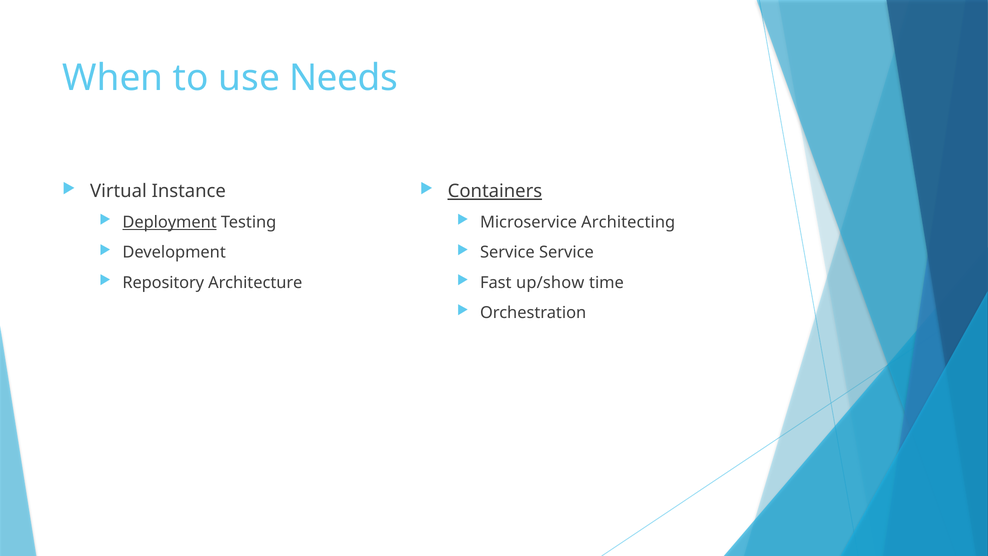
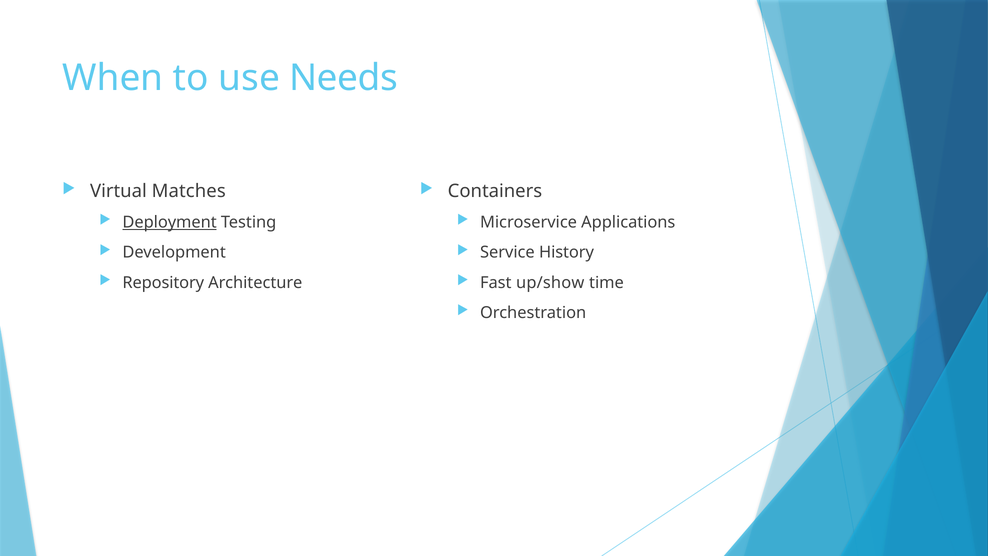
Instance: Instance -> Matches
Containers underline: present -> none
Architecting: Architecting -> Applications
Service Service: Service -> History
